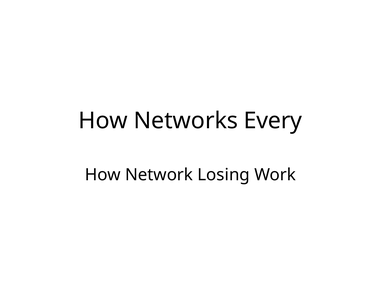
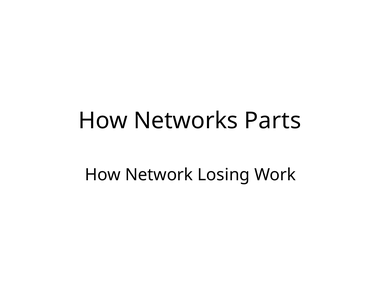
Every: Every -> Parts
